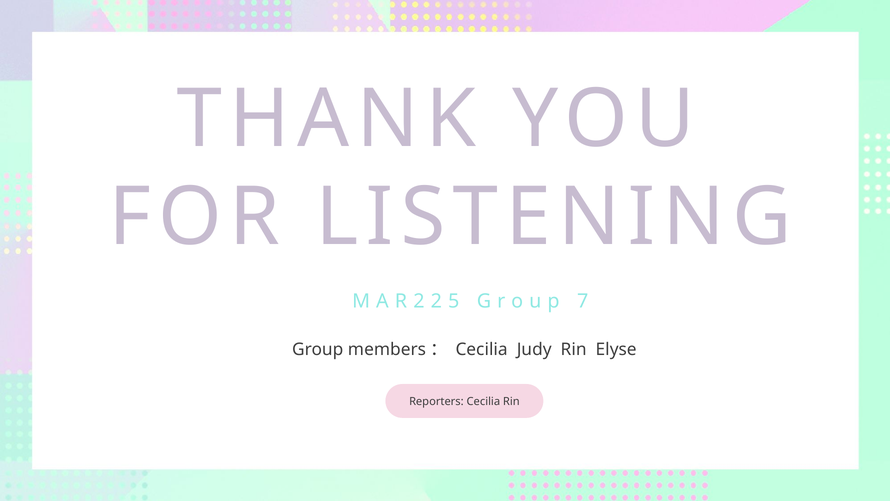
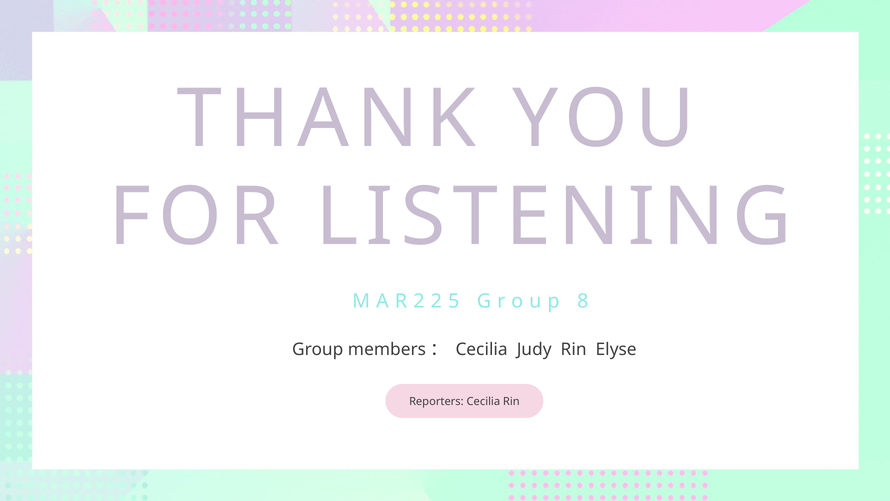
7: 7 -> 8
